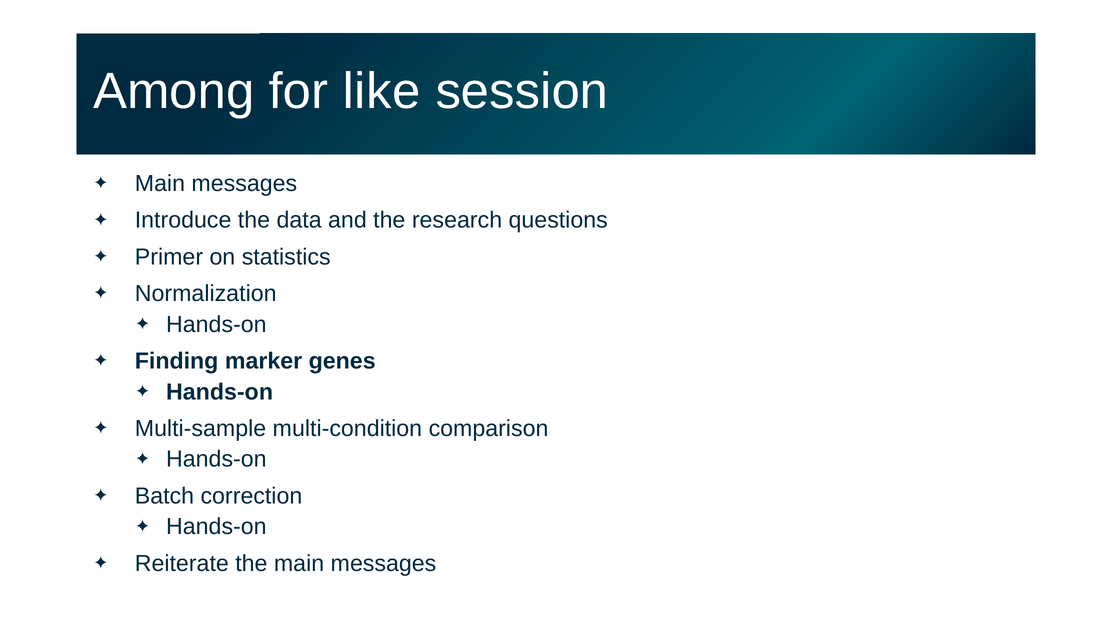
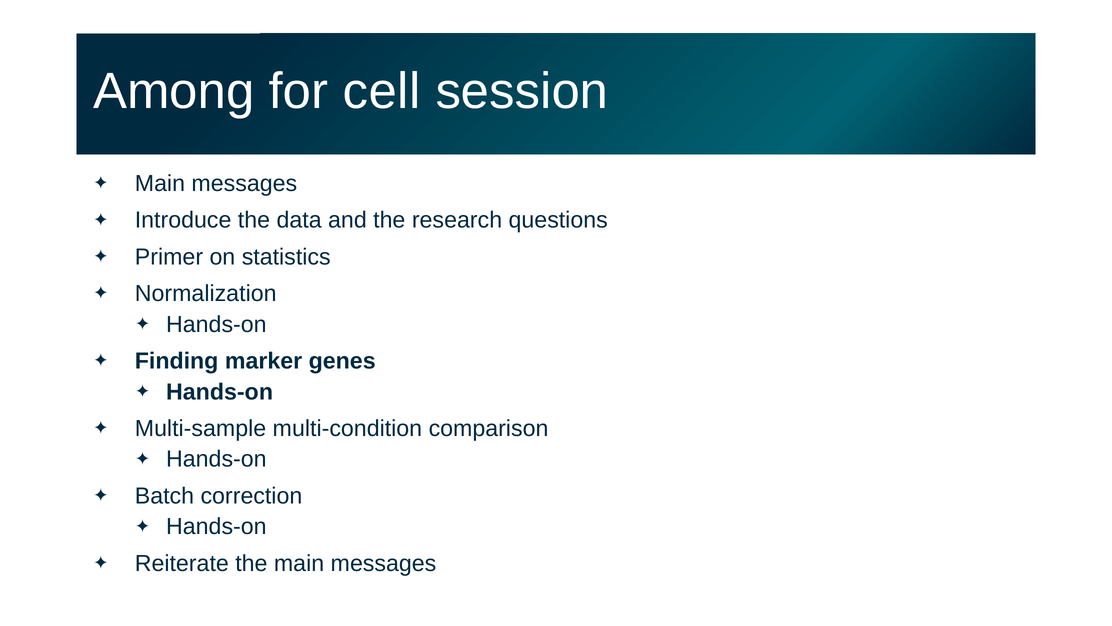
like: like -> cell
